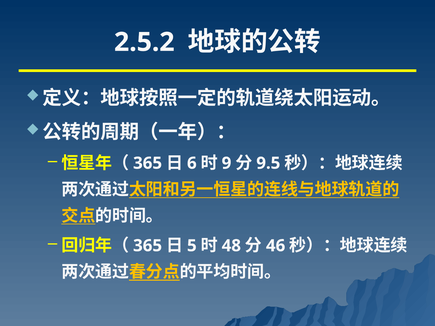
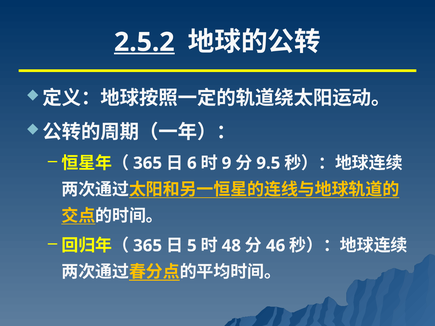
2.5.2 underline: none -> present
